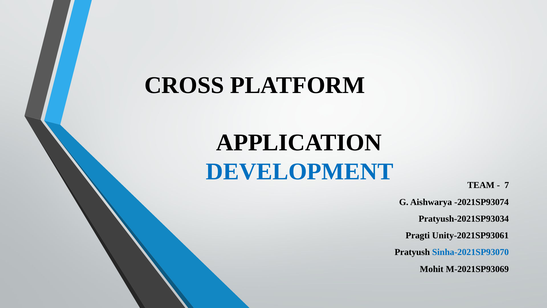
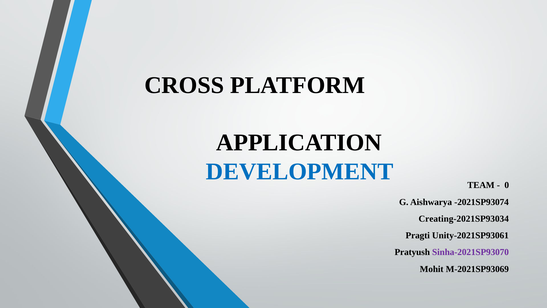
7: 7 -> 0
Pratyush-2021SP93034: Pratyush-2021SP93034 -> Creating-2021SP93034
Sinha-2021SP93070 colour: blue -> purple
